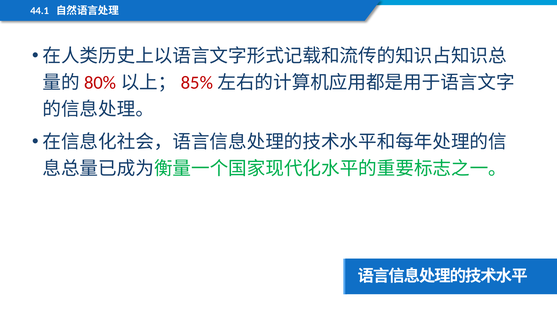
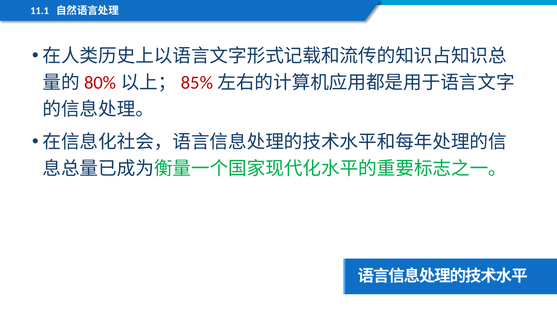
44.1: 44.1 -> 11.1
